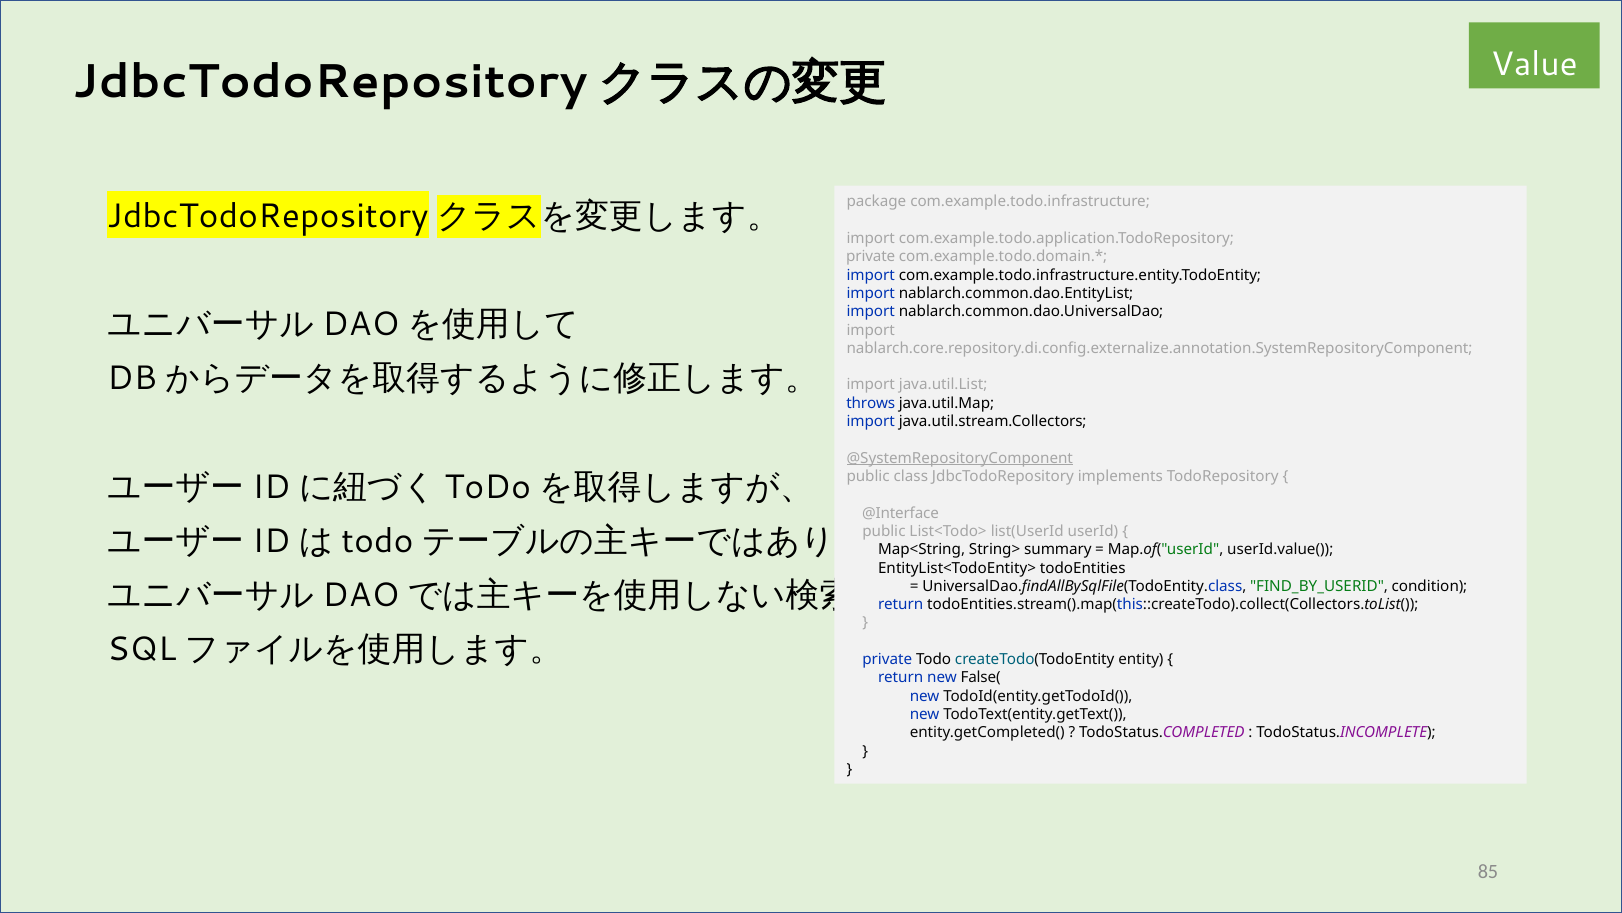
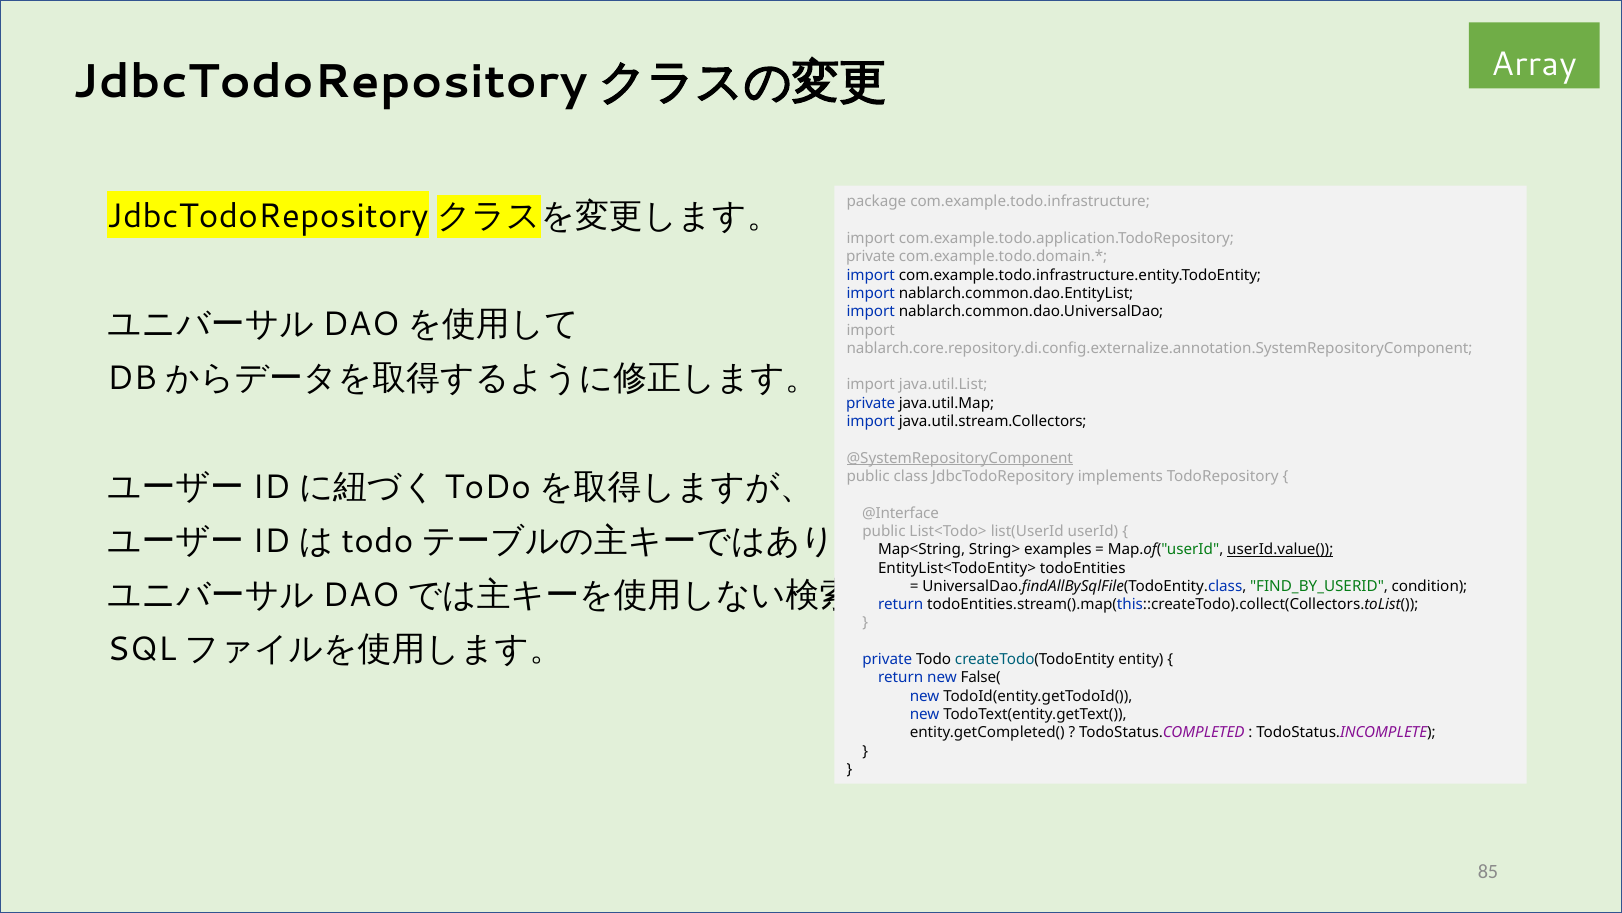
Value: Value -> Array
throws at (871, 403): throws -> private
summary: summary -> examples
userId.value( underline: none -> present
